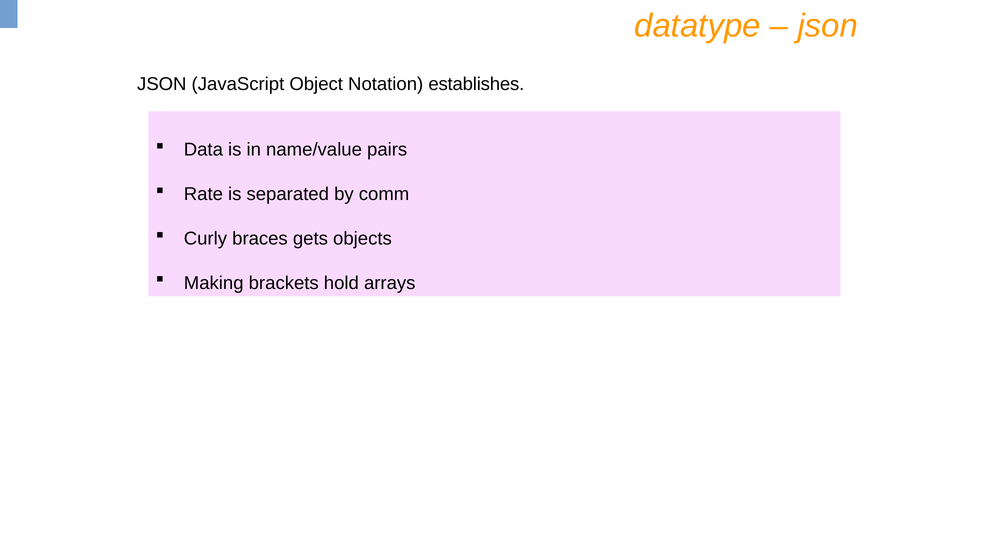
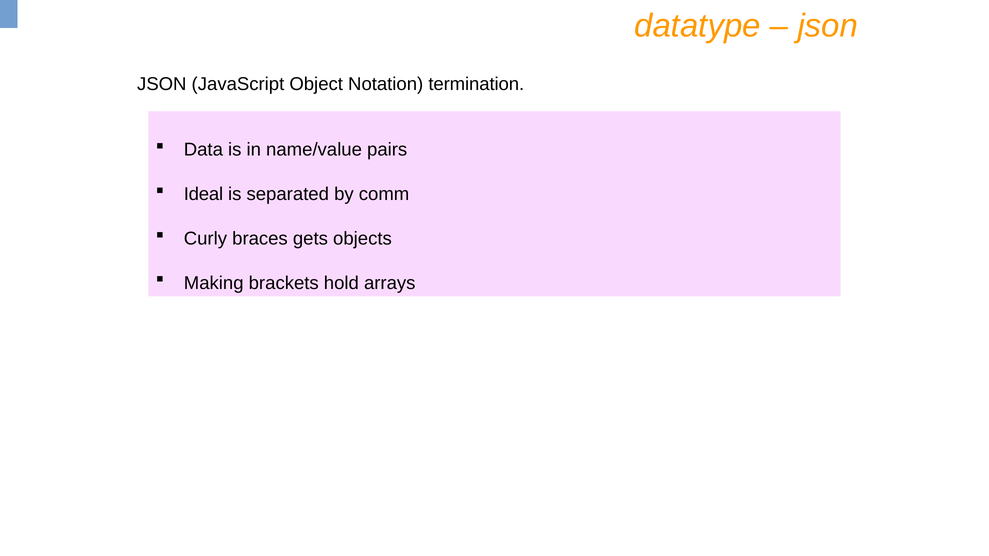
establishes: establishes -> termination
Rate: Rate -> Ideal
